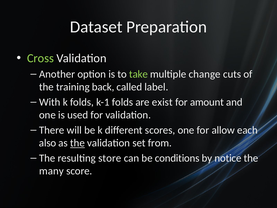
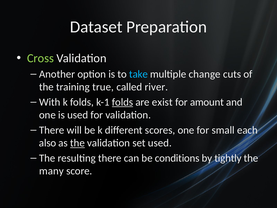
take colour: light green -> light blue
back: back -> true
label: label -> river
folds at (122, 102) underline: none -> present
allow: allow -> small
set from: from -> used
resulting store: store -> there
notice: notice -> tightly
